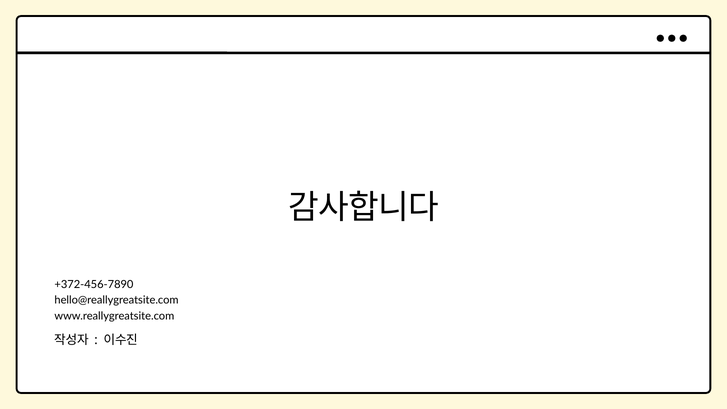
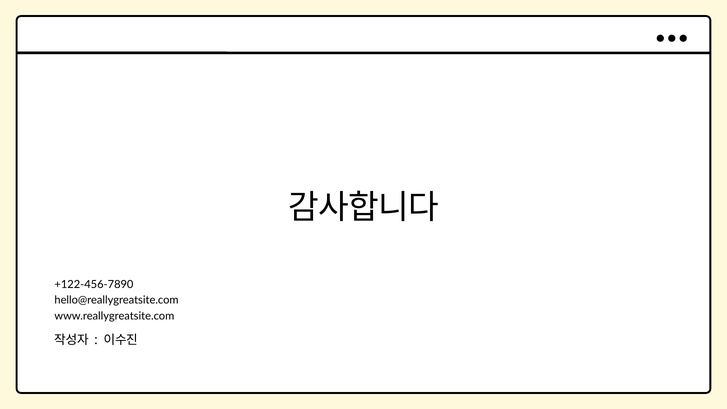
+372-456-7890: +372-456-7890 -> +122-456-7890
